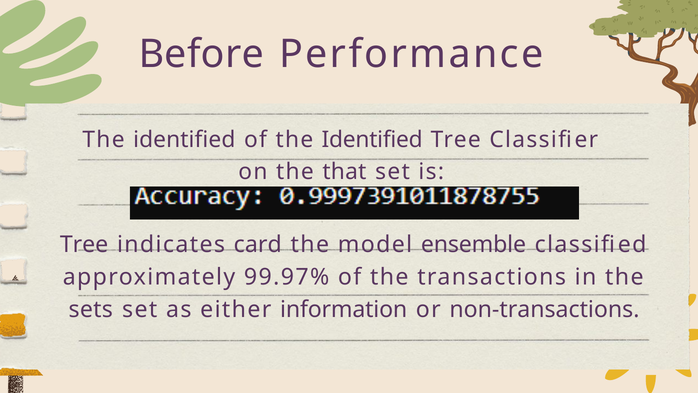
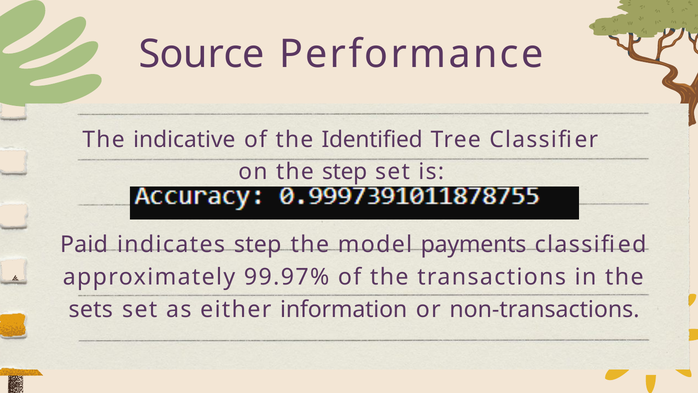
Before: Before -> Source
identified at (184, 140): identified -> indicative
the that: that -> step
Tree at (84, 244): Tree -> Paid
indicates card: card -> step
ensemble: ensemble -> payments
